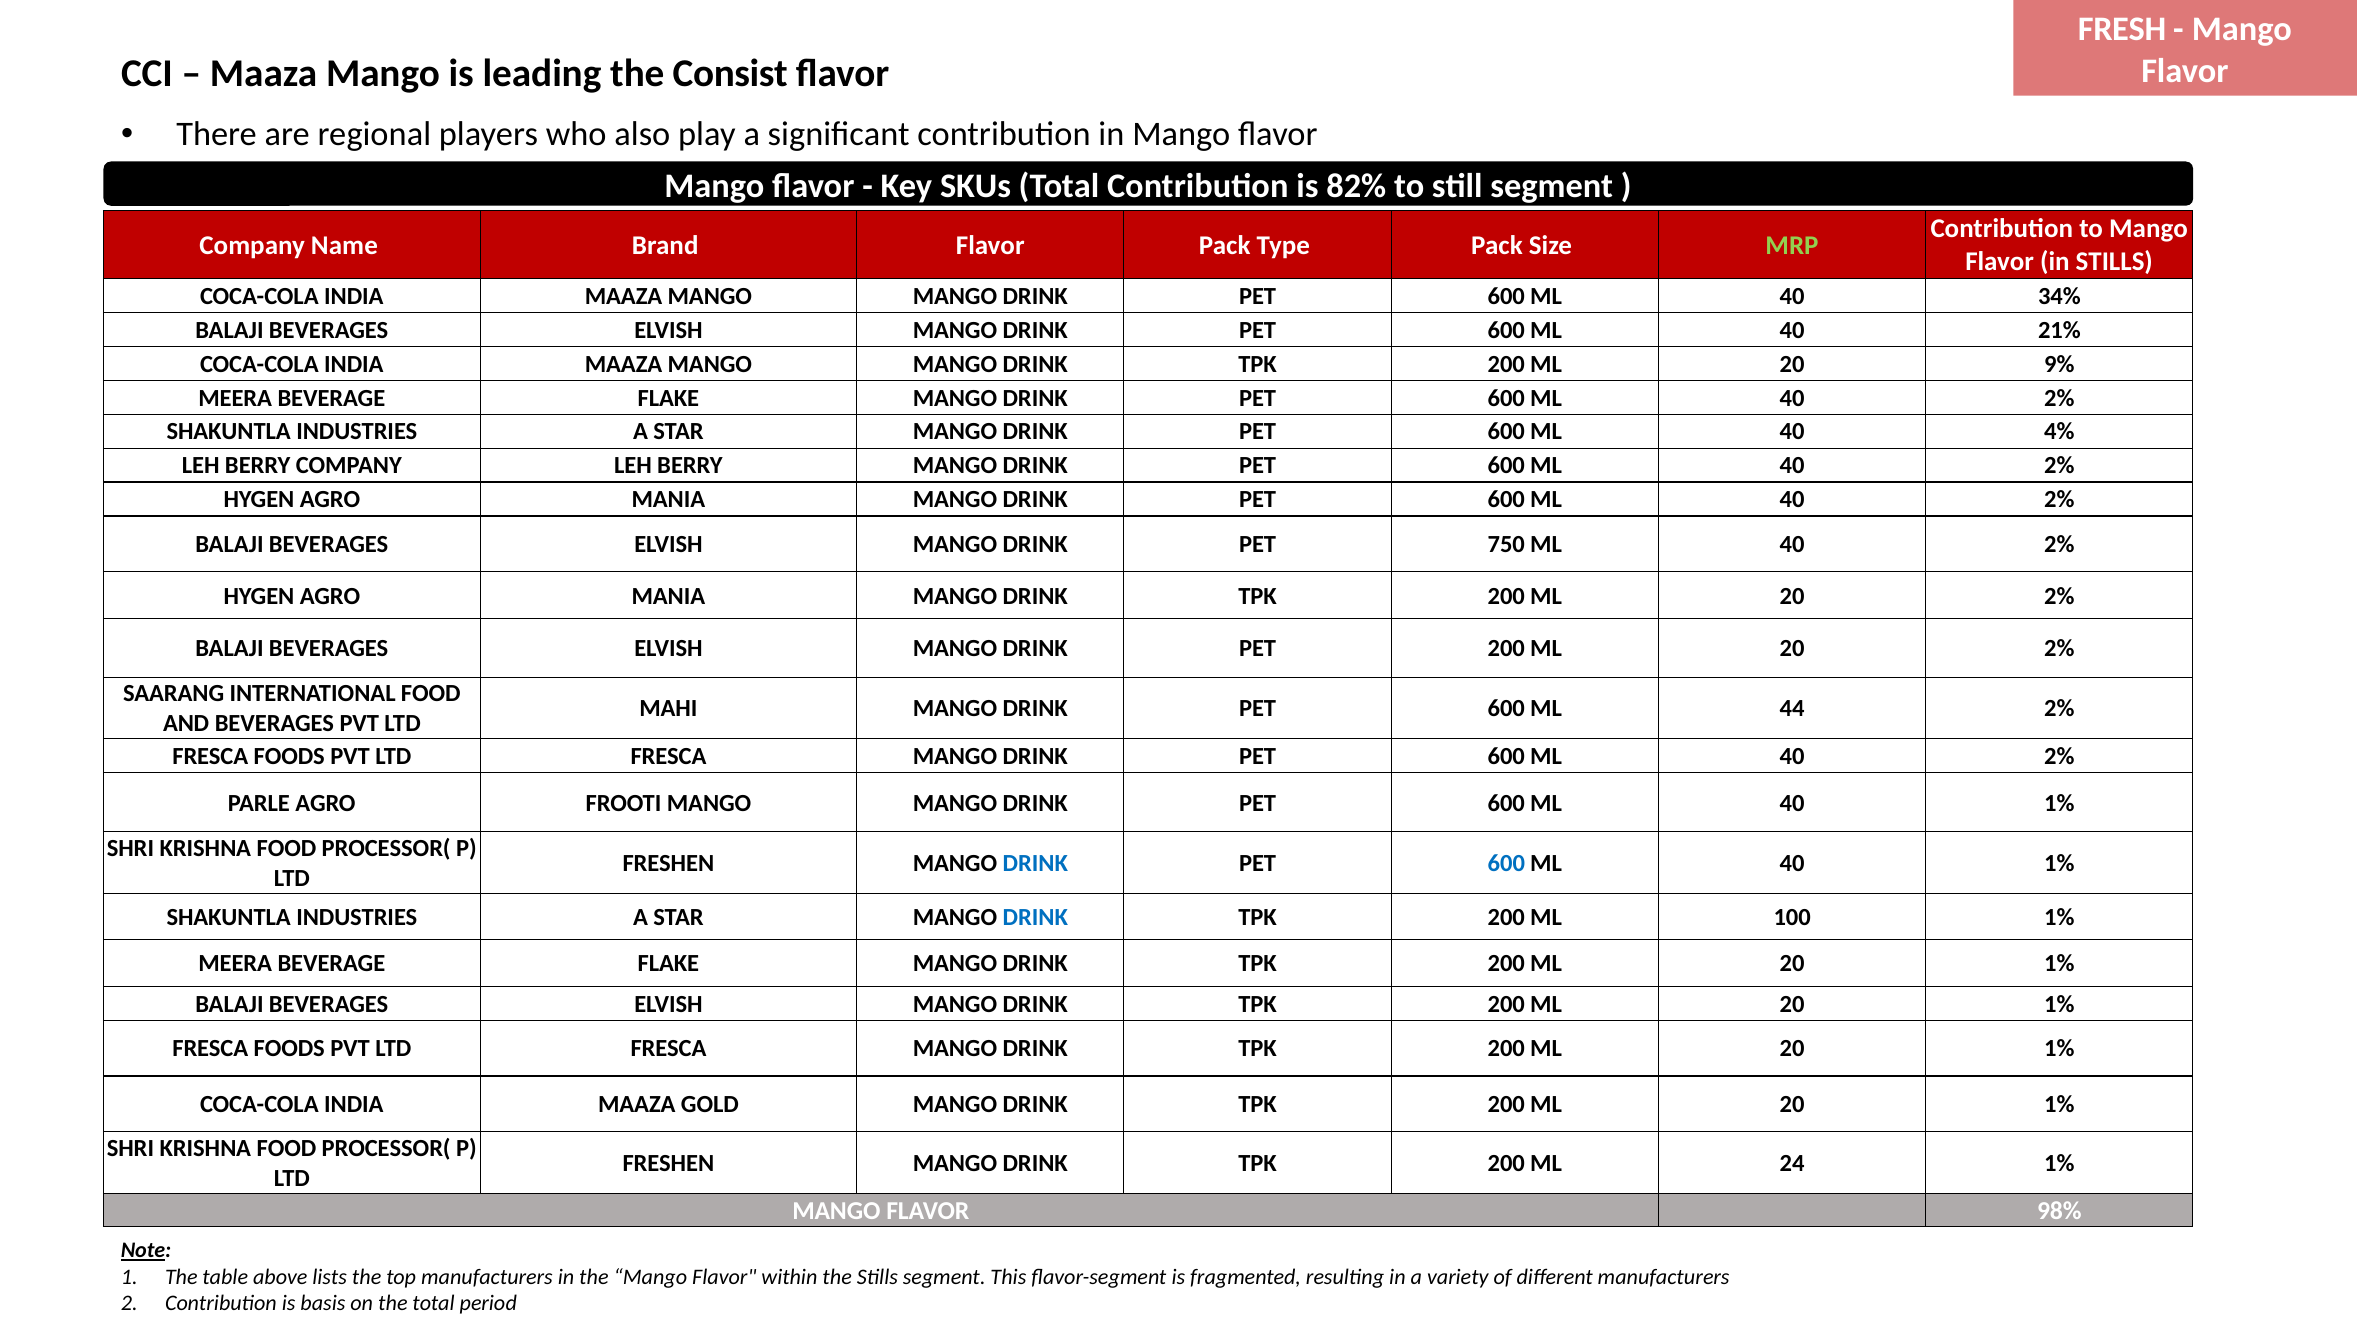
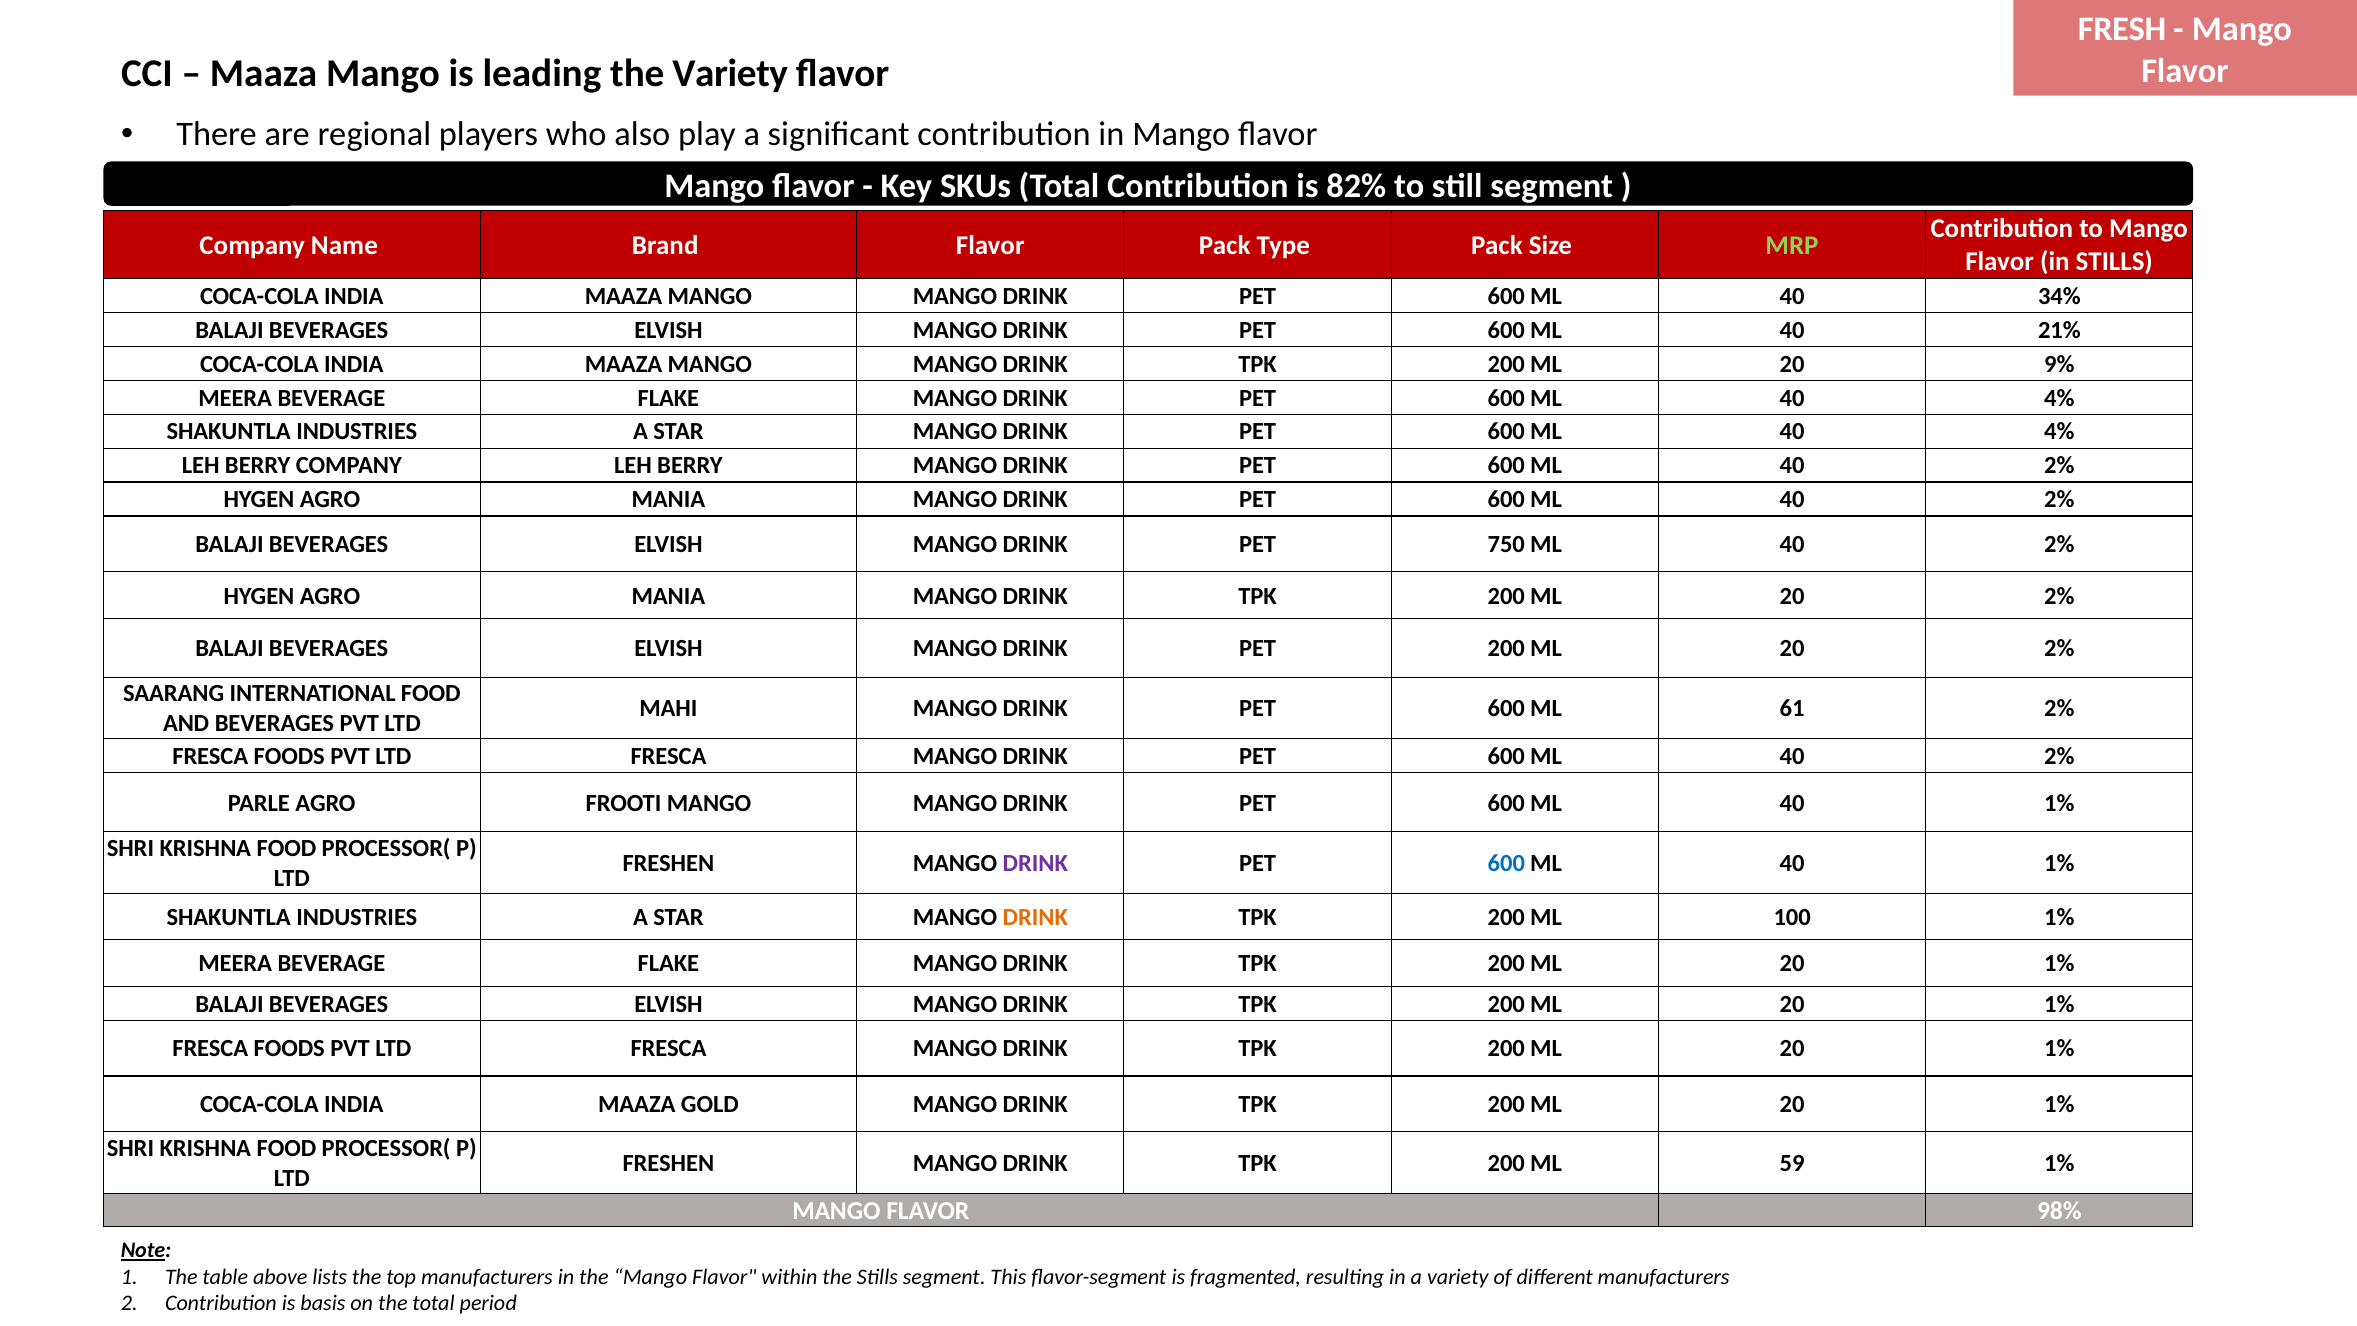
the Consist: Consist -> Variety
2% at (2059, 398): 2% -> 4%
44: 44 -> 61
DRINK at (1035, 863) colour: blue -> purple
DRINK at (1035, 917) colour: blue -> orange
24: 24 -> 59
